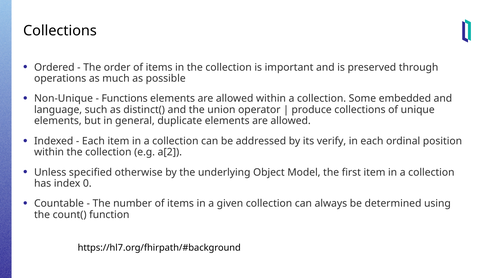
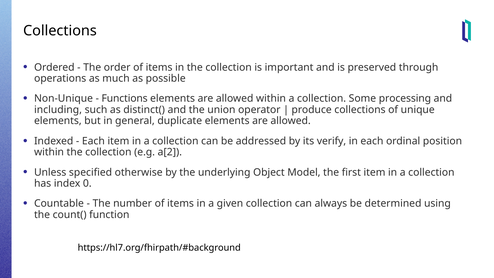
embedded: embedded -> processing
language: language -> including
